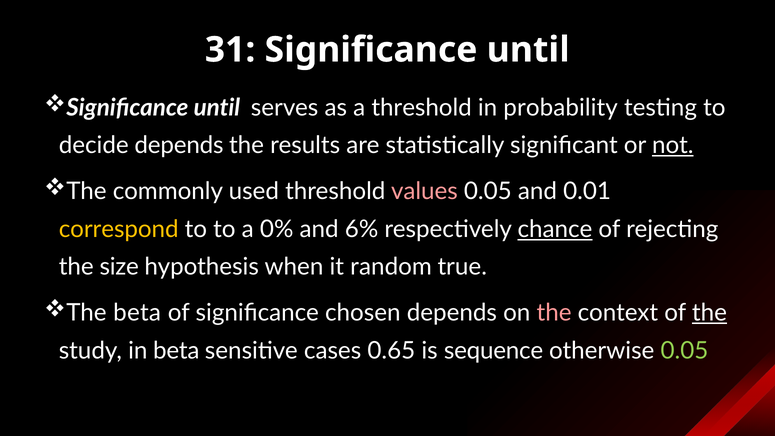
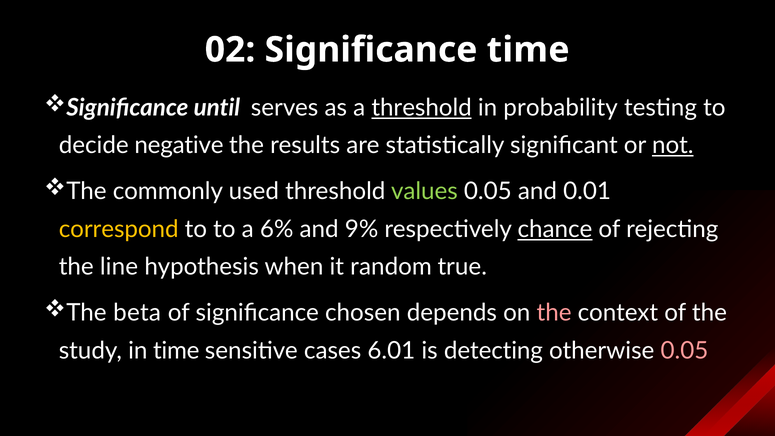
31: 31 -> 02
until at (528, 50): until -> time
threshold at (422, 108) underline: none -> present
decide depends: depends -> negative
values colour: pink -> light green
0%: 0% -> 6%
6%: 6% -> 9%
size: size -> line
the at (709, 313) underline: present -> none
in beta: beta -> time
0.65: 0.65 -> 6.01
sequence: sequence -> detecting
0.05 at (684, 351) colour: light green -> pink
